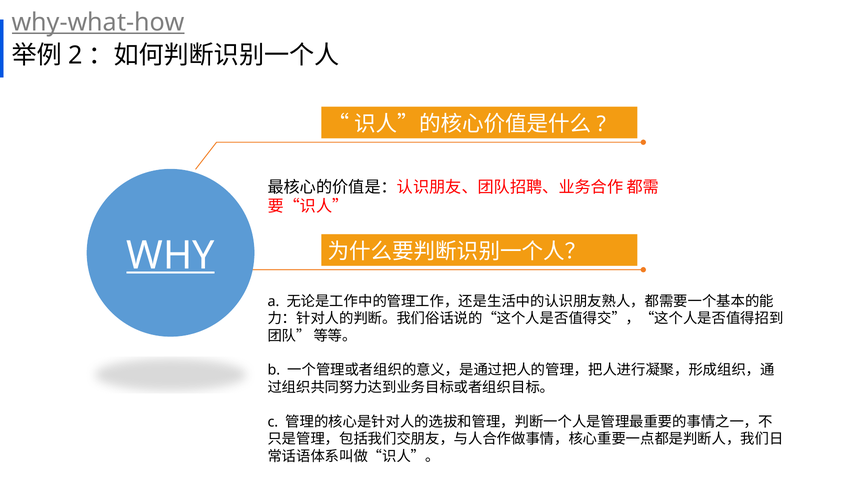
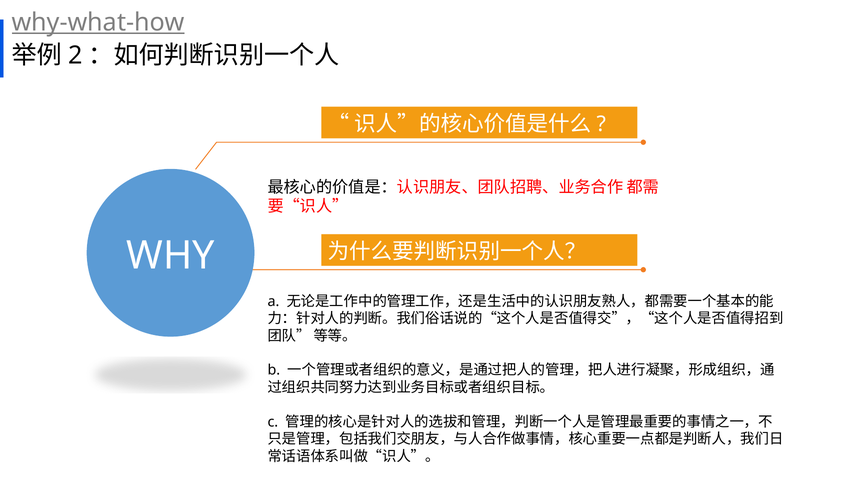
WHY underline: present -> none
